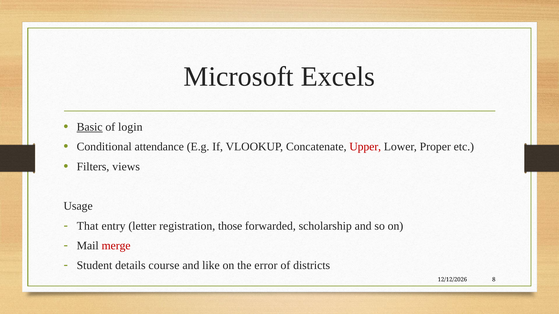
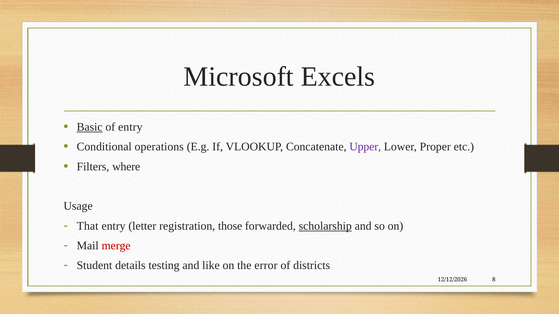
of login: login -> entry
attendance: attendance -> operations
Upper colour: red -> purple
views: views -> where
scholarship underline: none -> present
course: course -> testing
